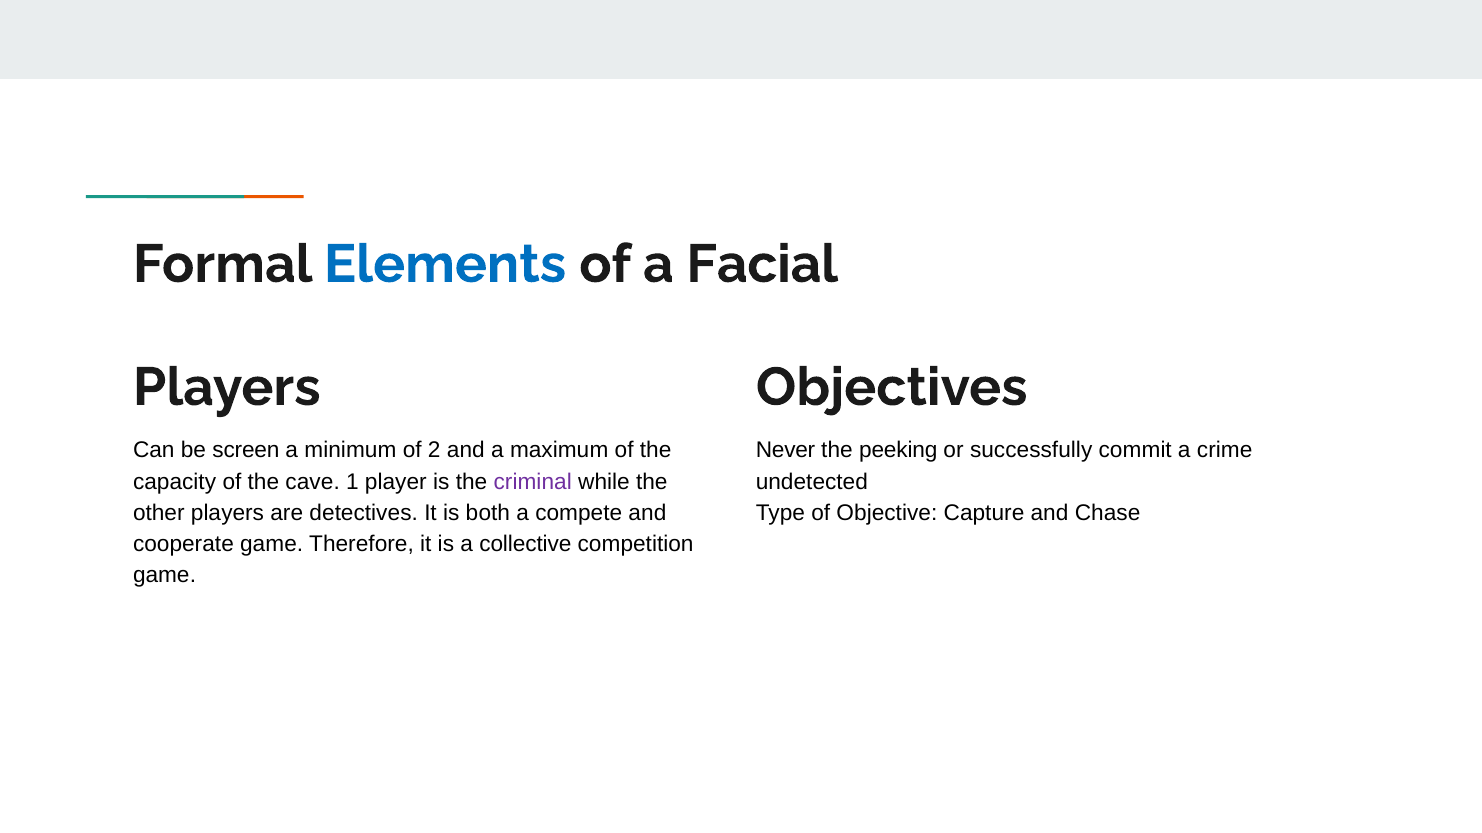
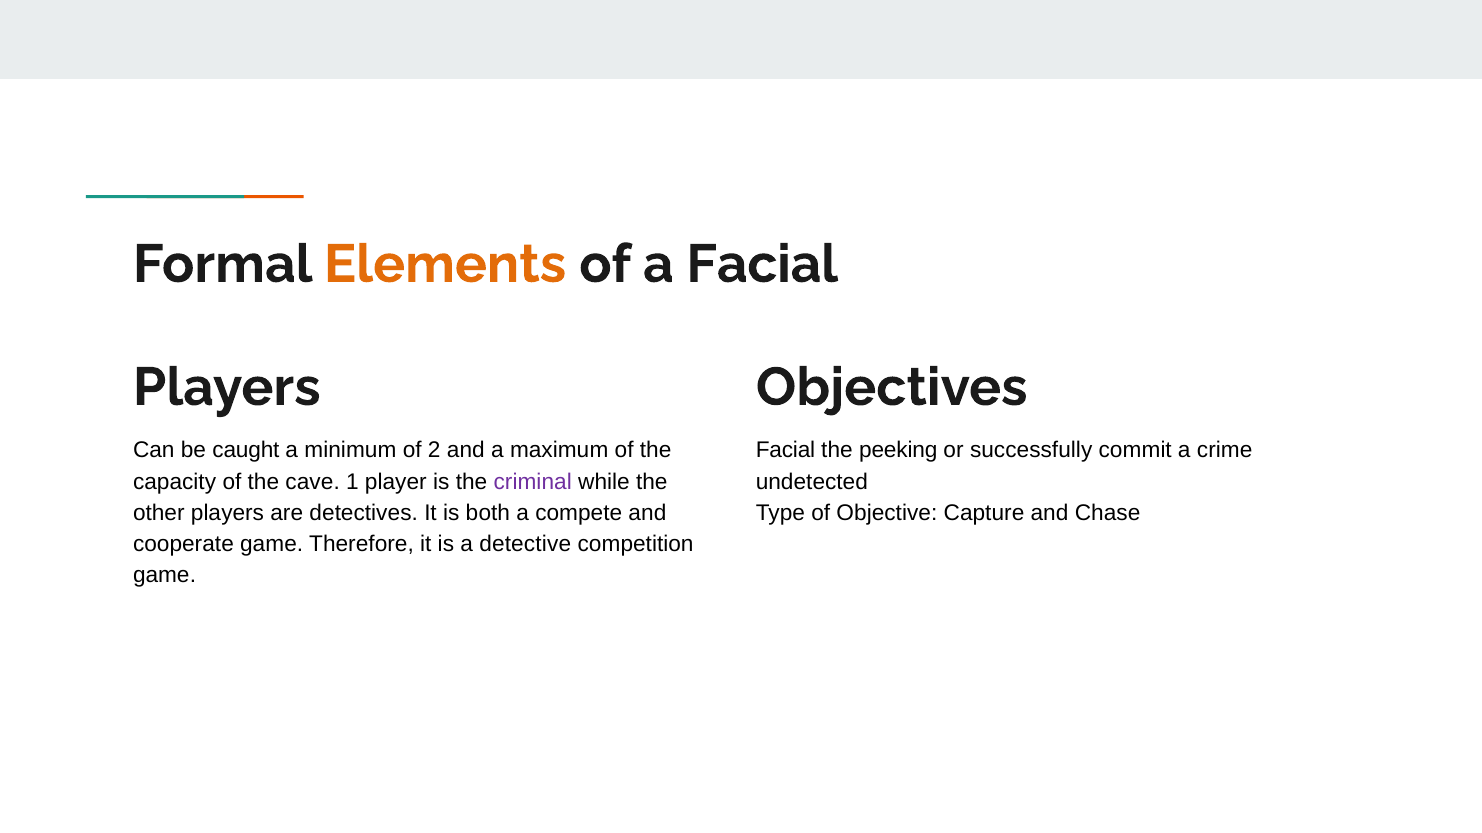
Elements colour: blue -> orange
screen: screen -> caught
Never at (786, 451): Never -> Facial
collective: collective -> detective
